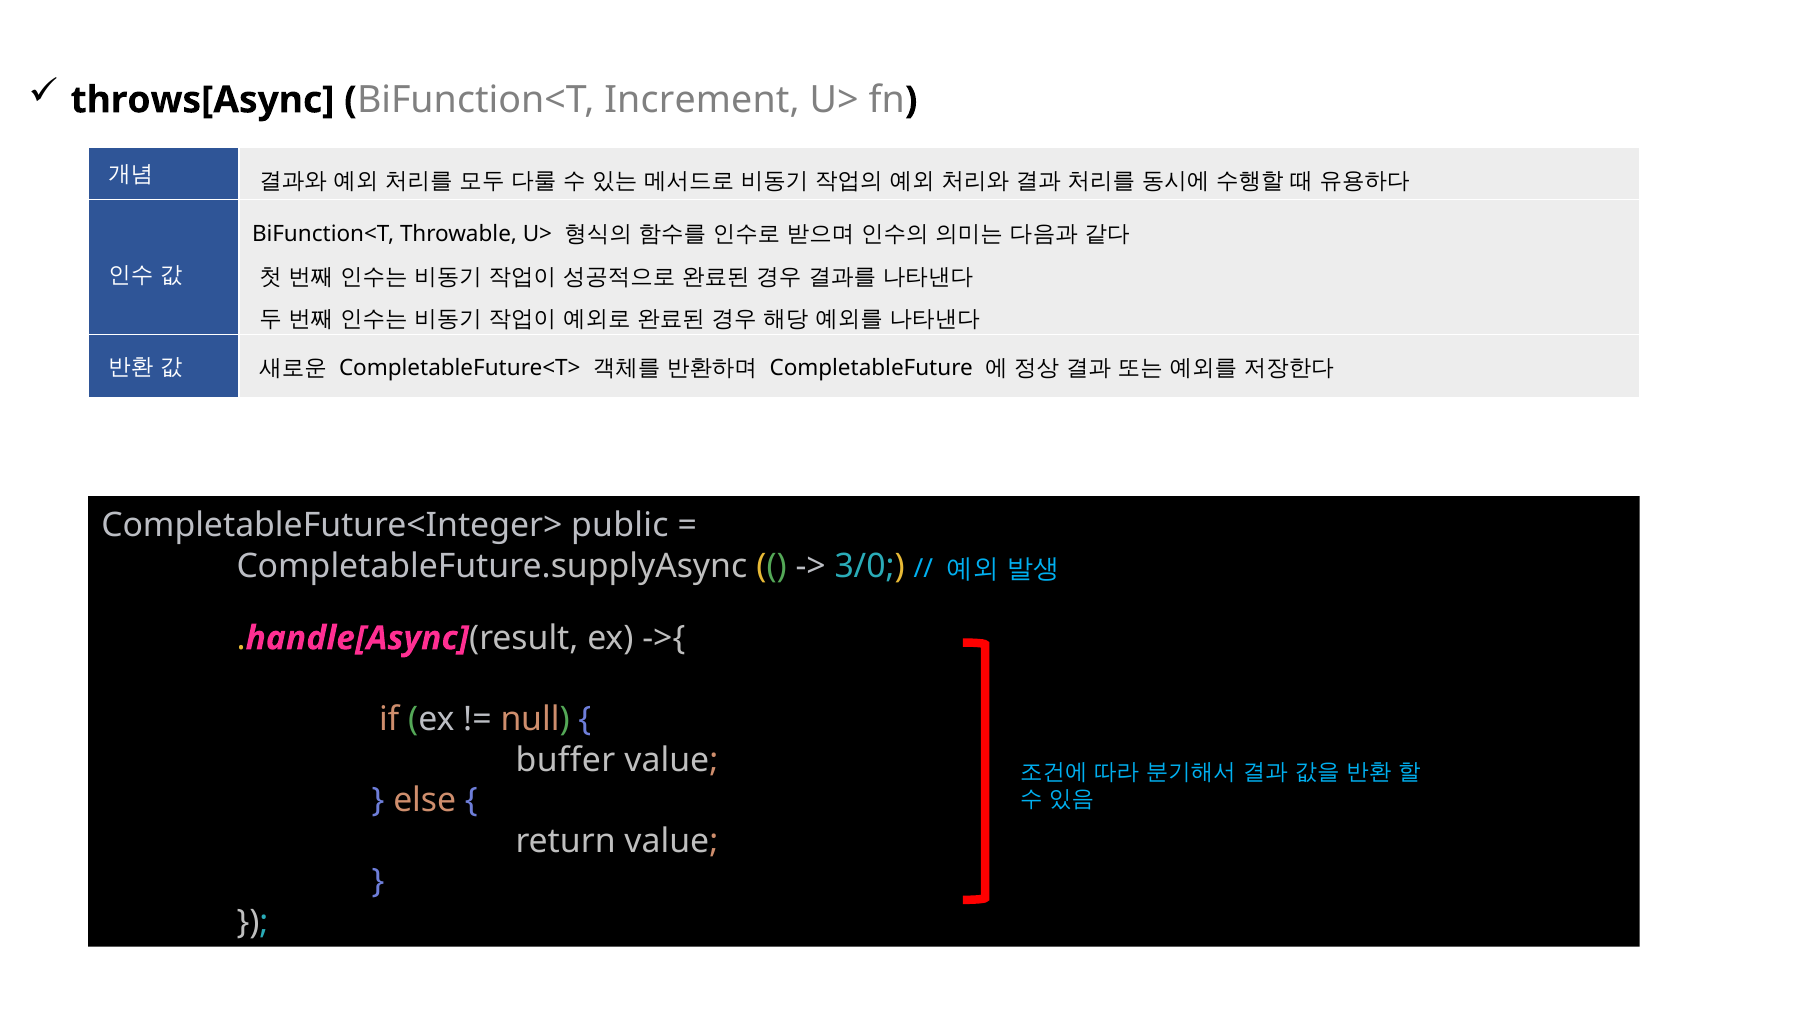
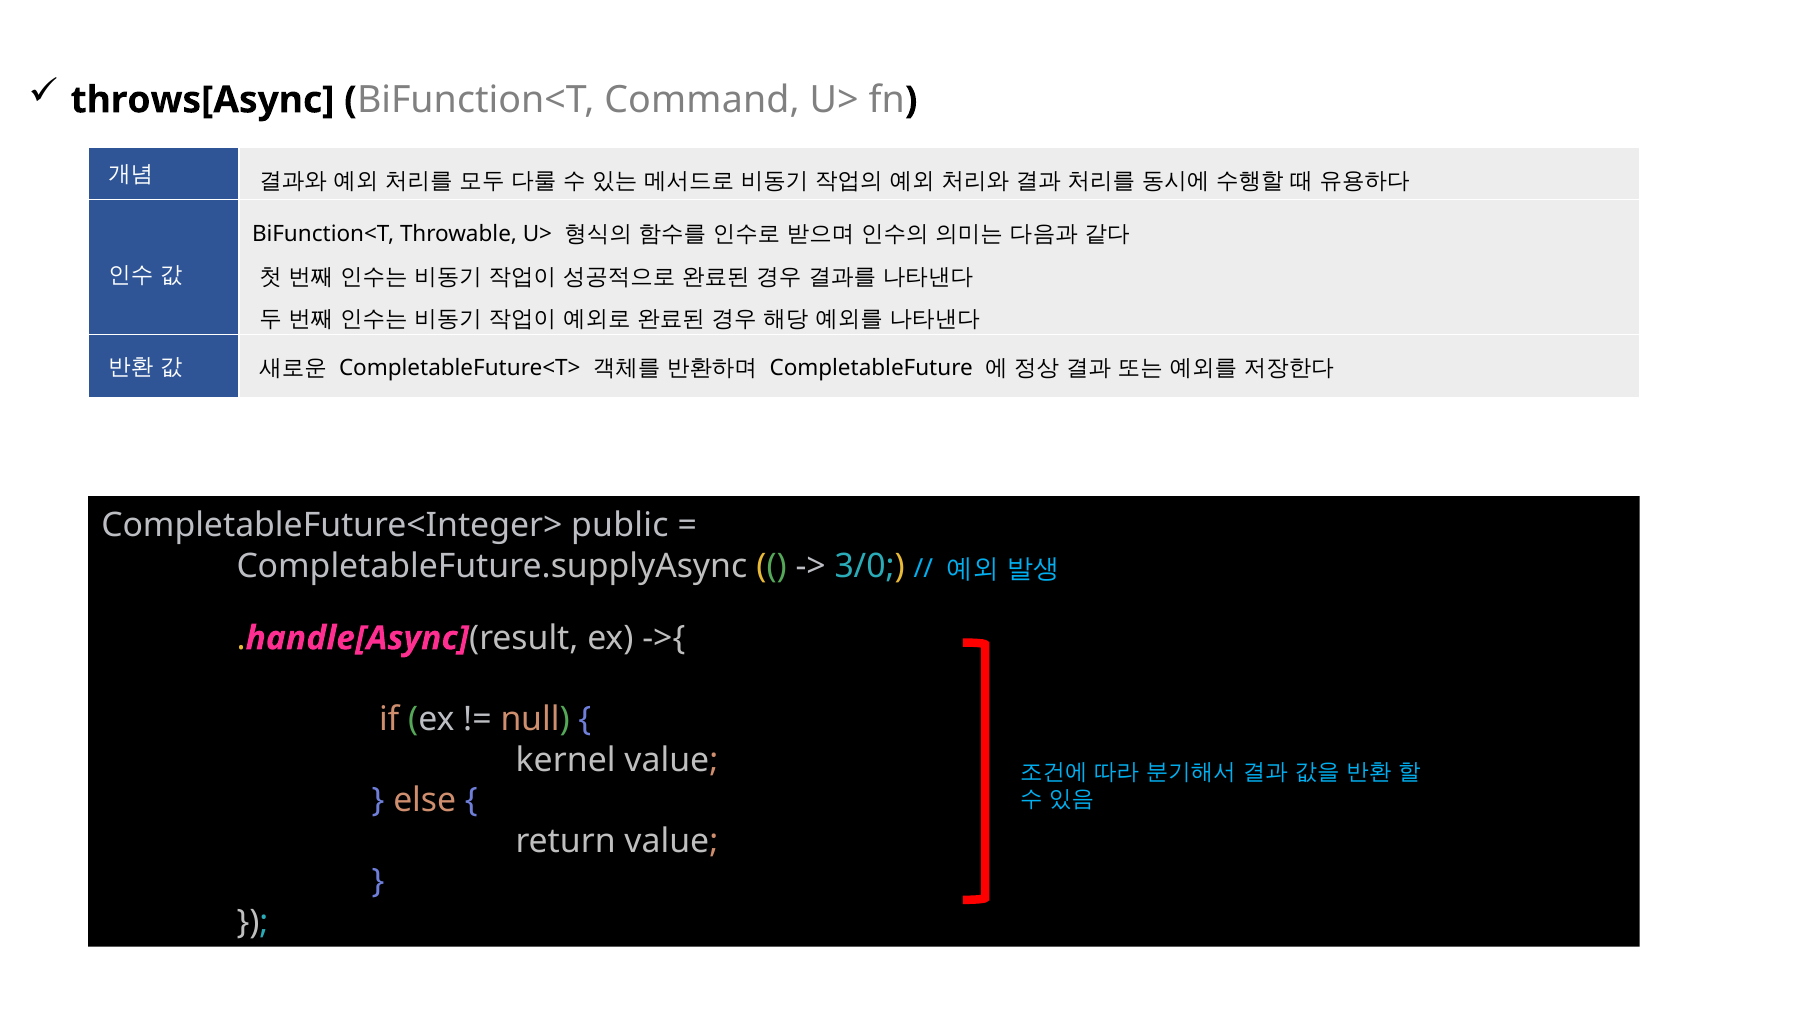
Increment: Increment -> Command
buffer: buffer -> kernel
